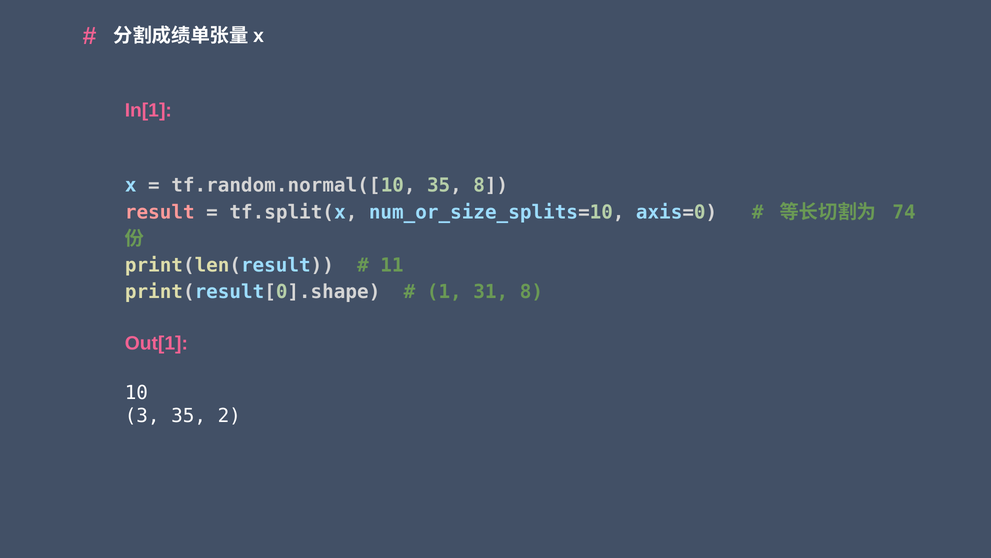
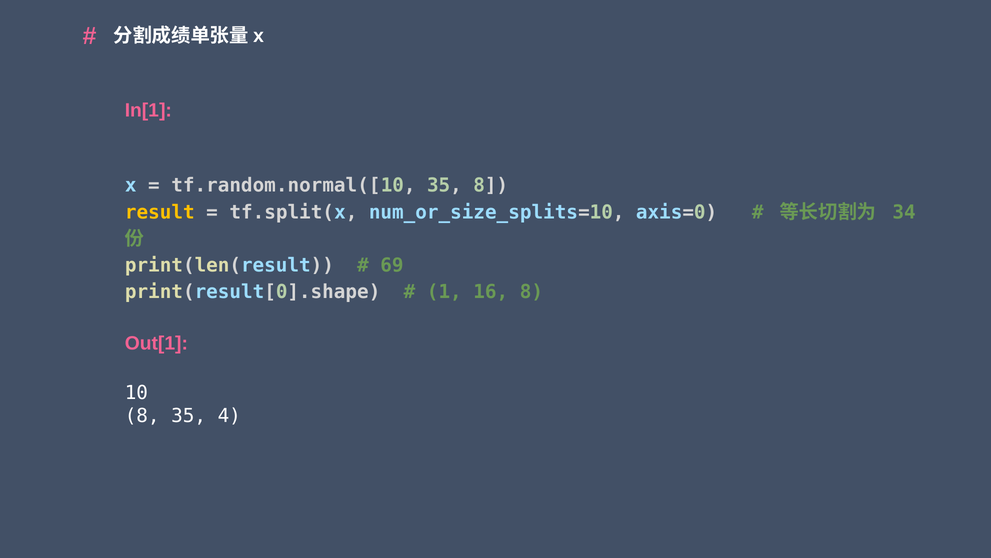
result colour: pink -> yellow
74: 74 -> 34
11: 11 -> 69
31: 31 -> 16
3 at (142, 416): 3 -> 8
2: 2 -> 4
